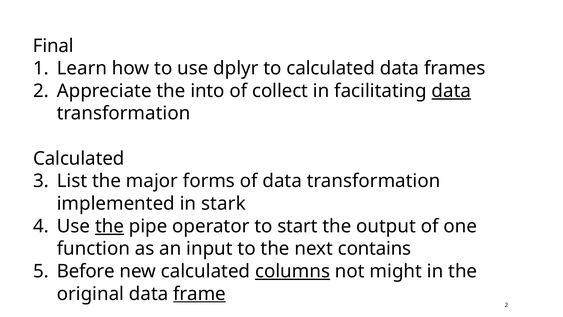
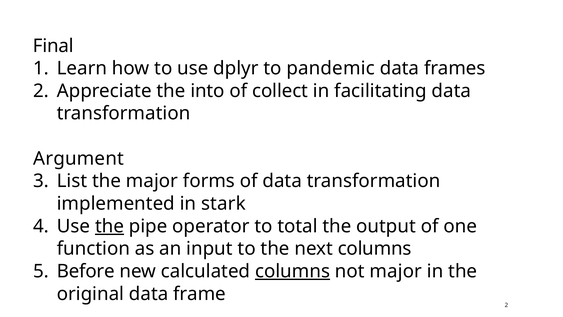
to calculated: calculated -> pandemic
data at (451, 91) underline: present -> none
Calculated at (79, 158): Calculated -> Argument
start: start -> total
next contains: contains -> columns
not might: might -> major
frame underline: present -> none
